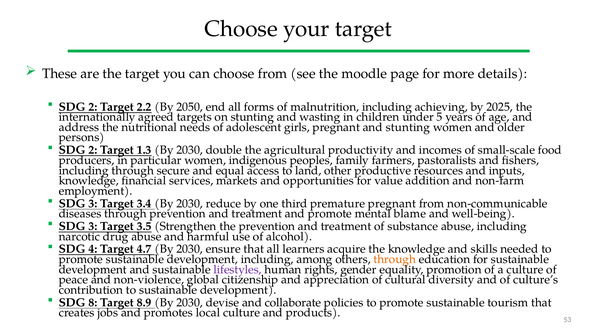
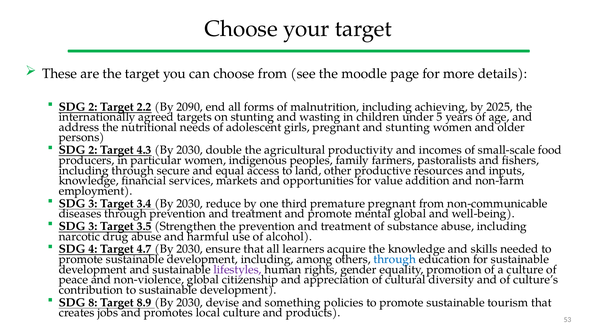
2050: 2050 -> 2090
1.3: 1.3 -> 4.3
mental blame: blame -> global
through at (395, 259) colour: orange -> blue
collaborate: collaborate -> something
